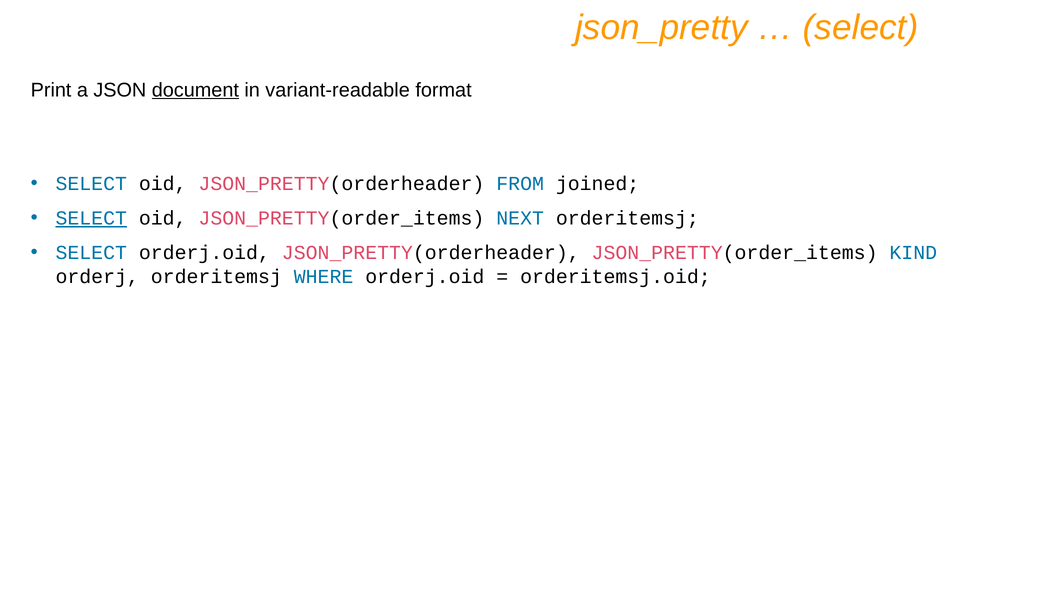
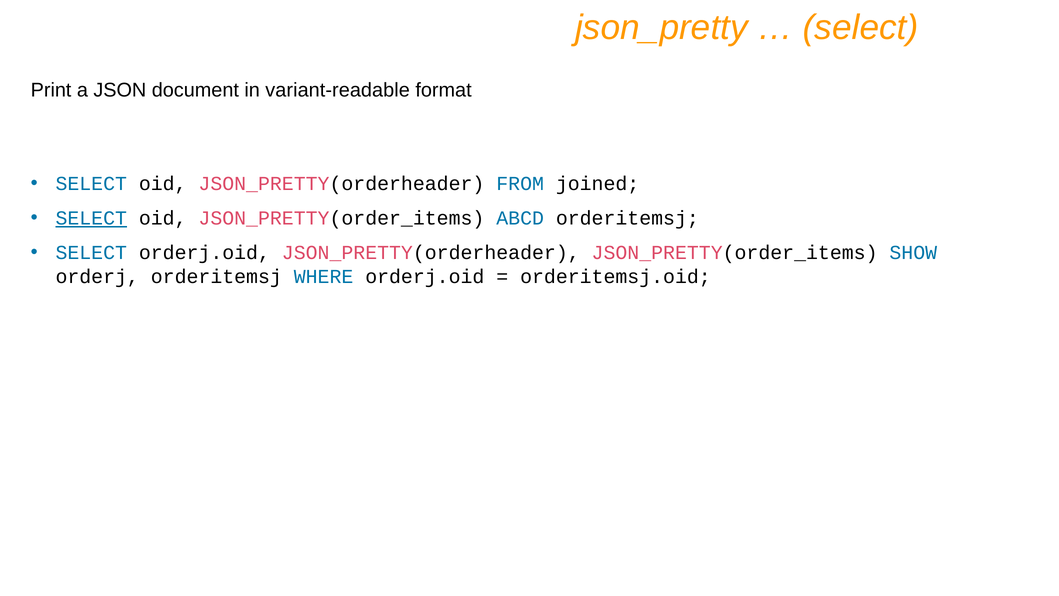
document underline: present -> none
NEXT: NEXT -> ABCD
KIND: KIND -> SHOW
